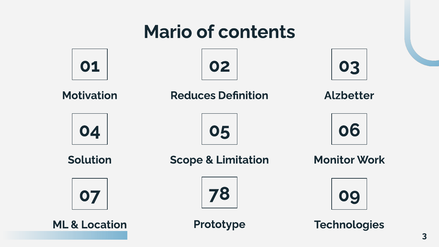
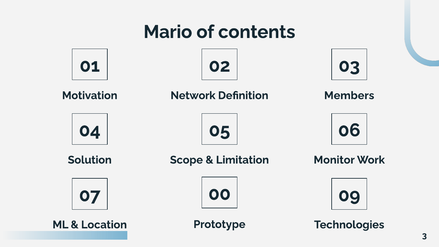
Reduces: Reduces -> Network
Alzbetter: Alzbetter -> Members
78: 78 -> 00
